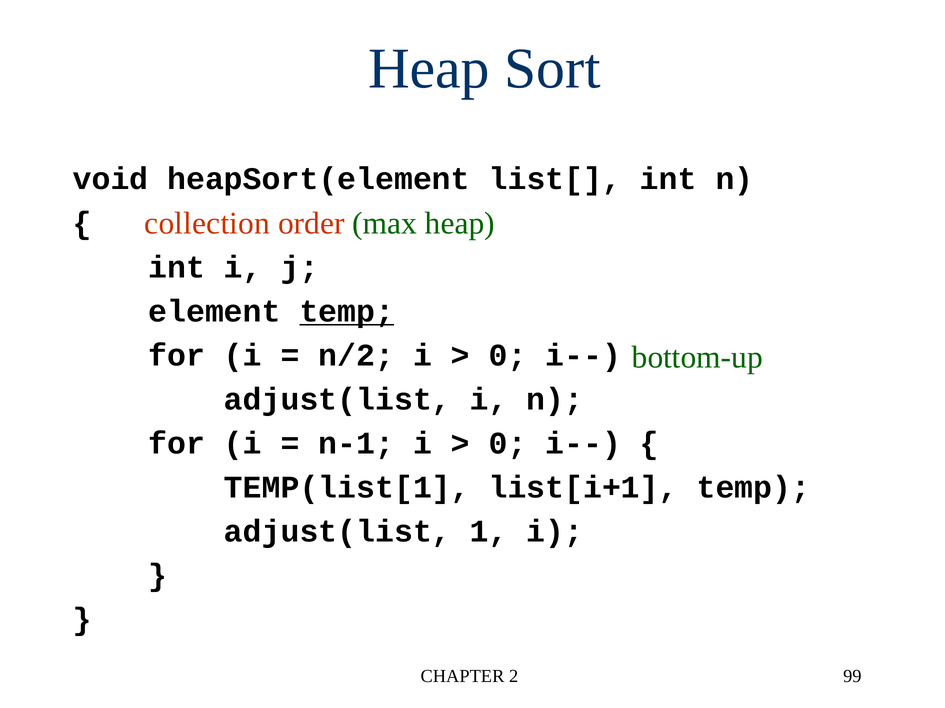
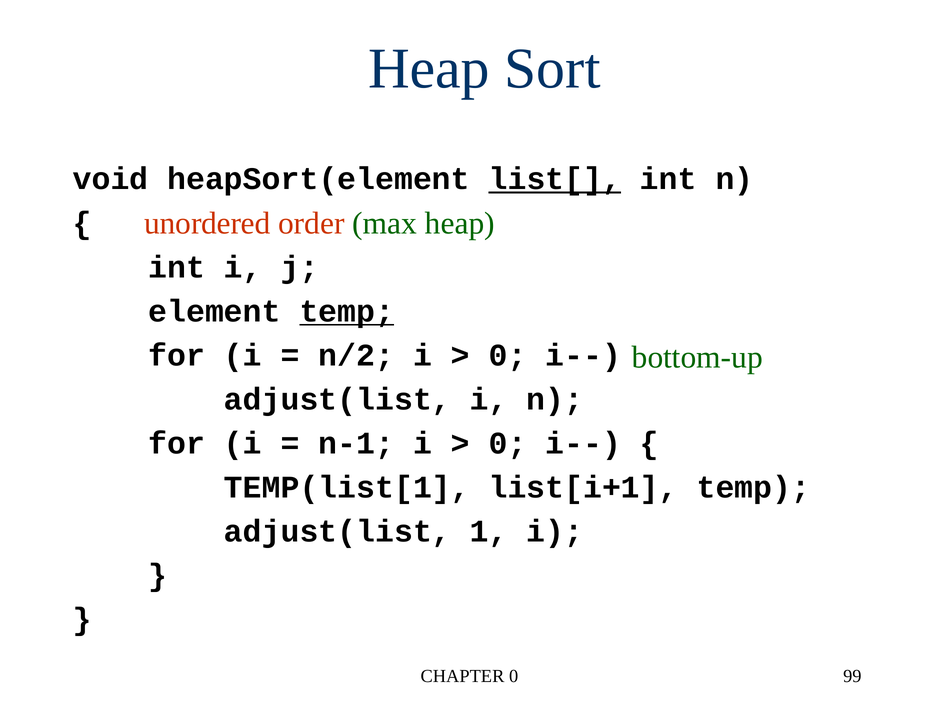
list[ underline: none -> present
collection: collection -> unordered
CHAPTER 2: 2 -> 0
